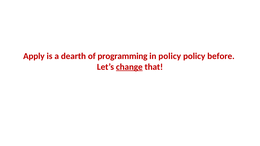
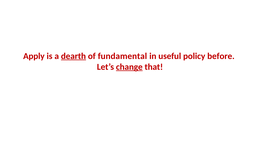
dearth underline: none -> present
programming: programming -> fundamental
in policy: policy -> useful
